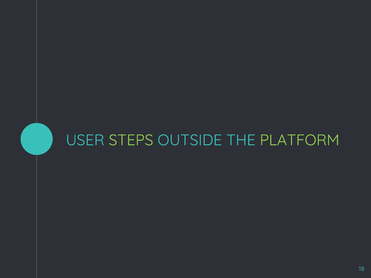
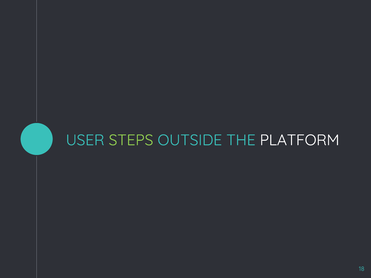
PLATFORM colour: light green -> white
